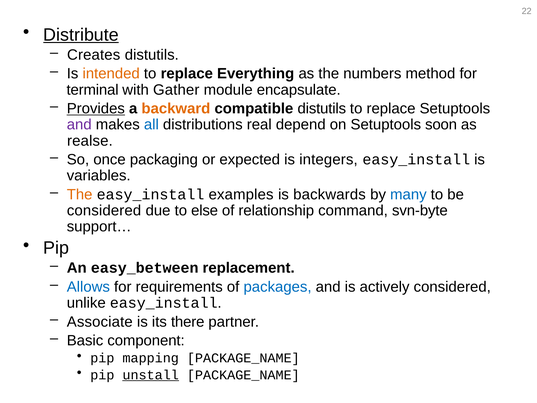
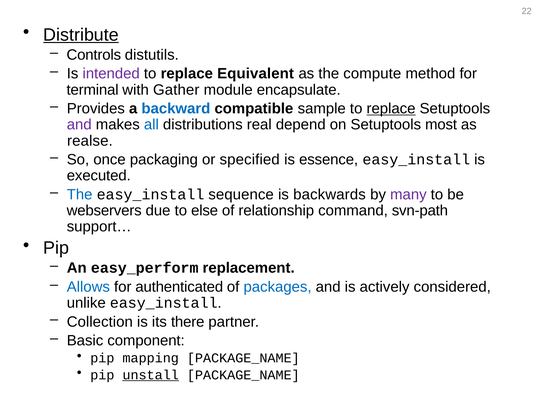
Creates: Creates -> Controls
intended colour: orange -> purple
Everything: Everything -> Equivalent
numbers: numbers -> compute
Provides underline: present -> none
backward colour: orange -> blue
compatible distutils: distutils -> sample
replace at (391, 108) underline: none -> present
soon: soon -> most
expected: expected -> specified
integers: integers -> essence
variables: variables -> executed
The at (80, 194) colour: orange -> blue
examples: examples -> sequence
many colour: blue -> purple
considered at (104, 210): considered -> webservers
svn-byte: svn-byte -> svn-path
easy_between: easy_between -> easy_perform
requirements: requirements -> authenticated
Associate: Associate -> Collection
